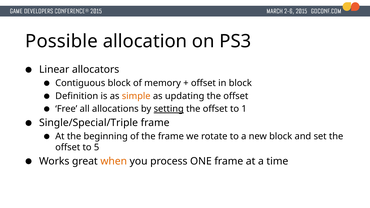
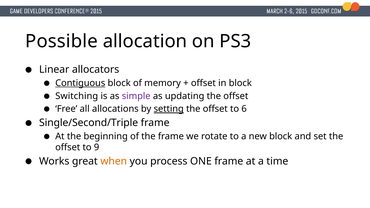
Contiguous underline: none -> present
Definition: Definition -> Switching
simple colour: orange -> purple
1: 1 -> 6
Single/Special/Triple: Single/Special/Triple -> Single/Second/Triple
5: 5 -> 9
